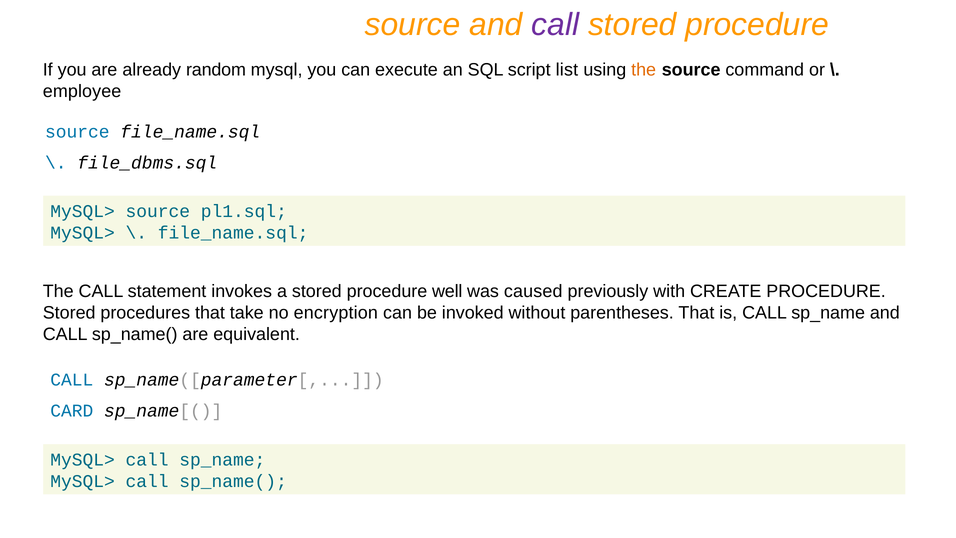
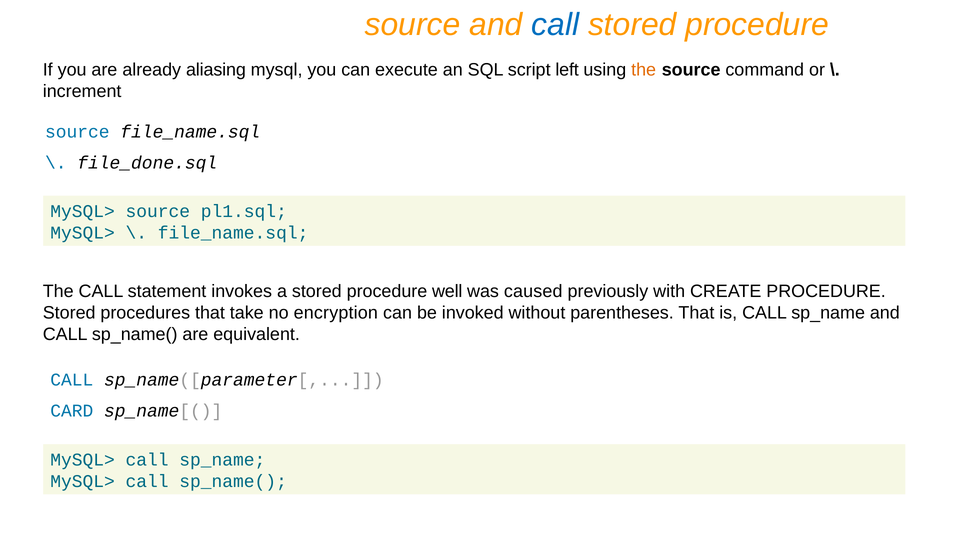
call at (555, 25) colour: purple -> blue
random: random -> aliasing
list: list -> left
employee: employee -> increment
file_dbms.sql: file_dbms.sql -> file_done.sql
